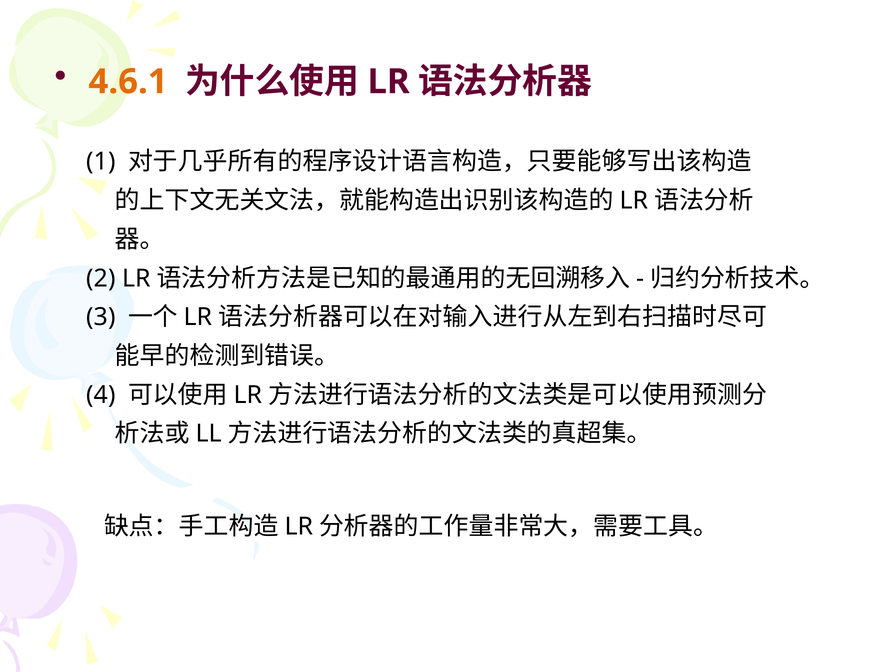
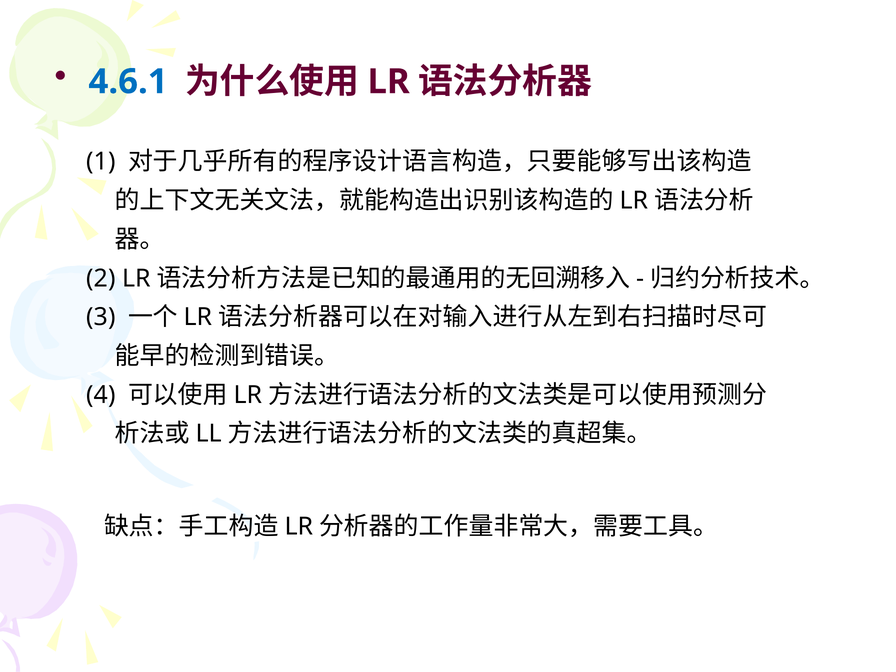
4.6.1 colour: orange -> blue
